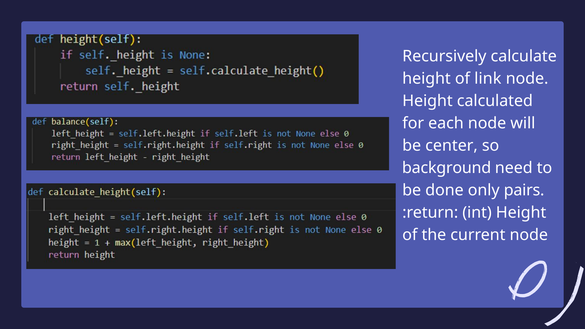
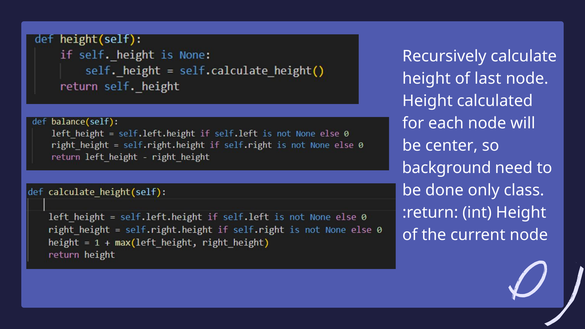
link: link -> last
pairs: pairs -> class
